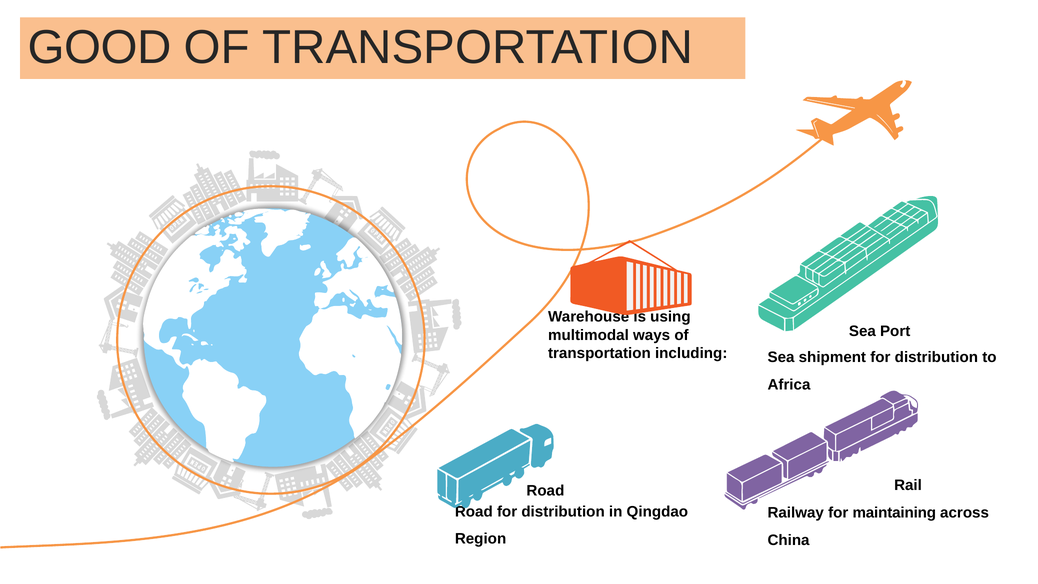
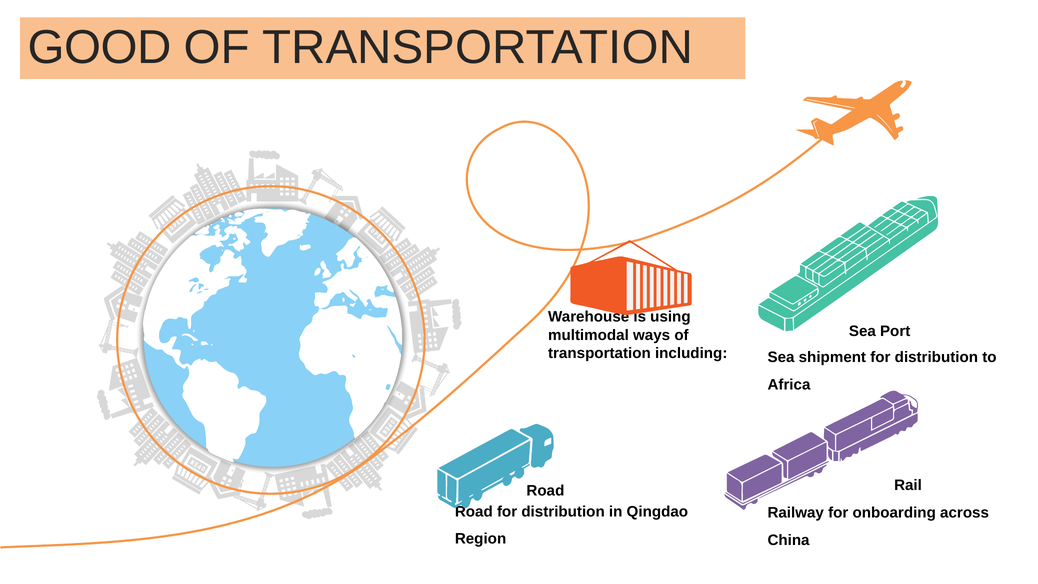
maintaining: maintaining -> onboarding
